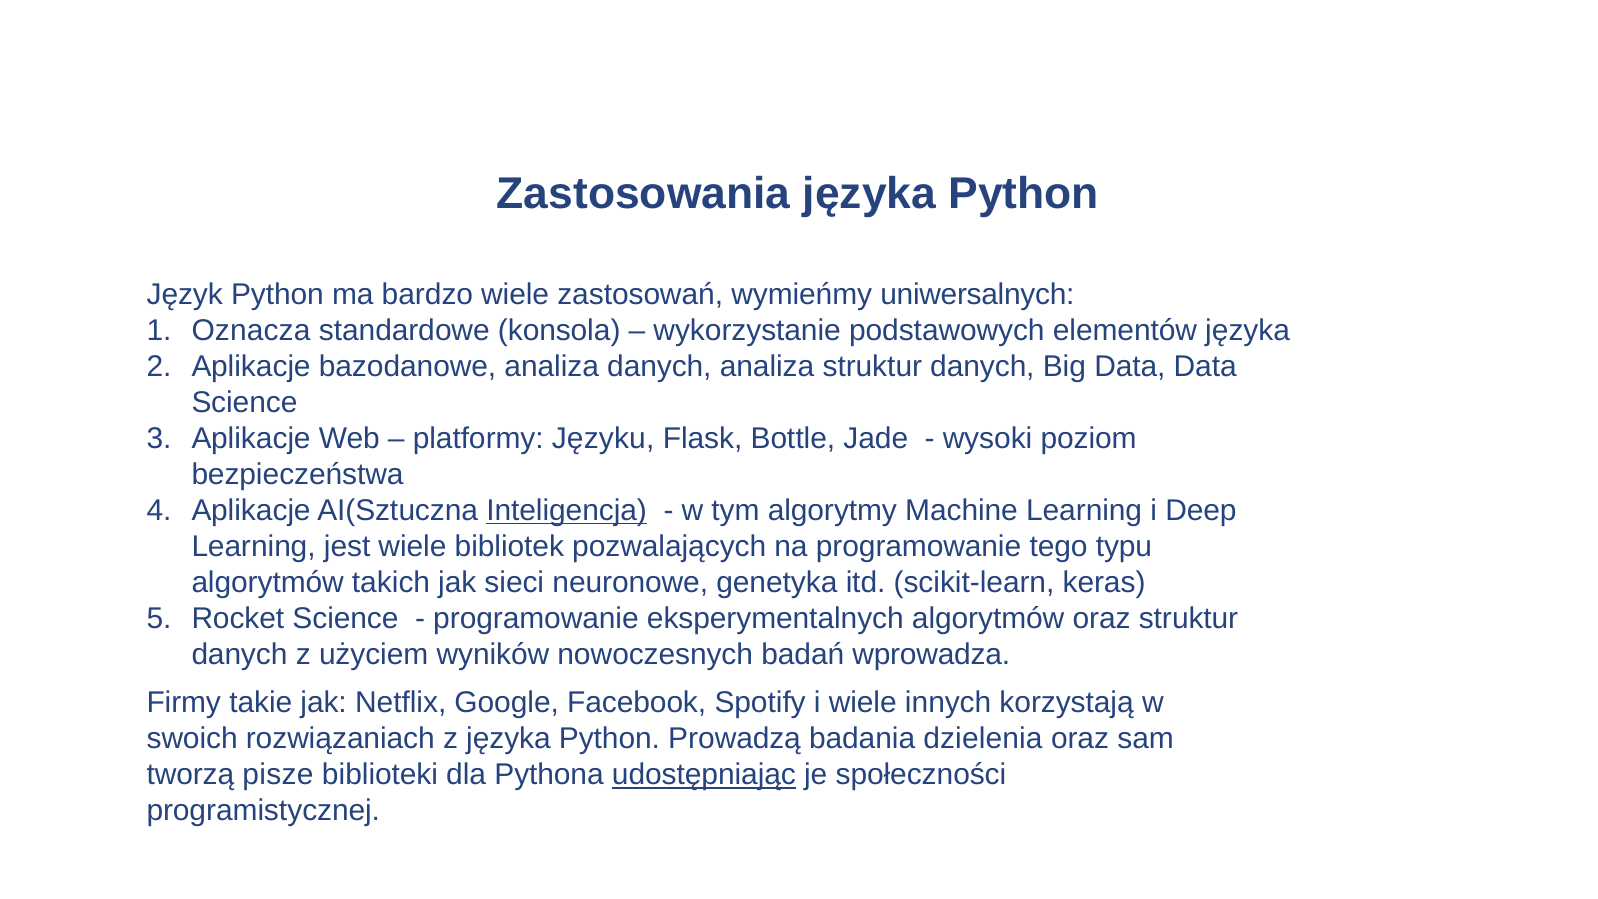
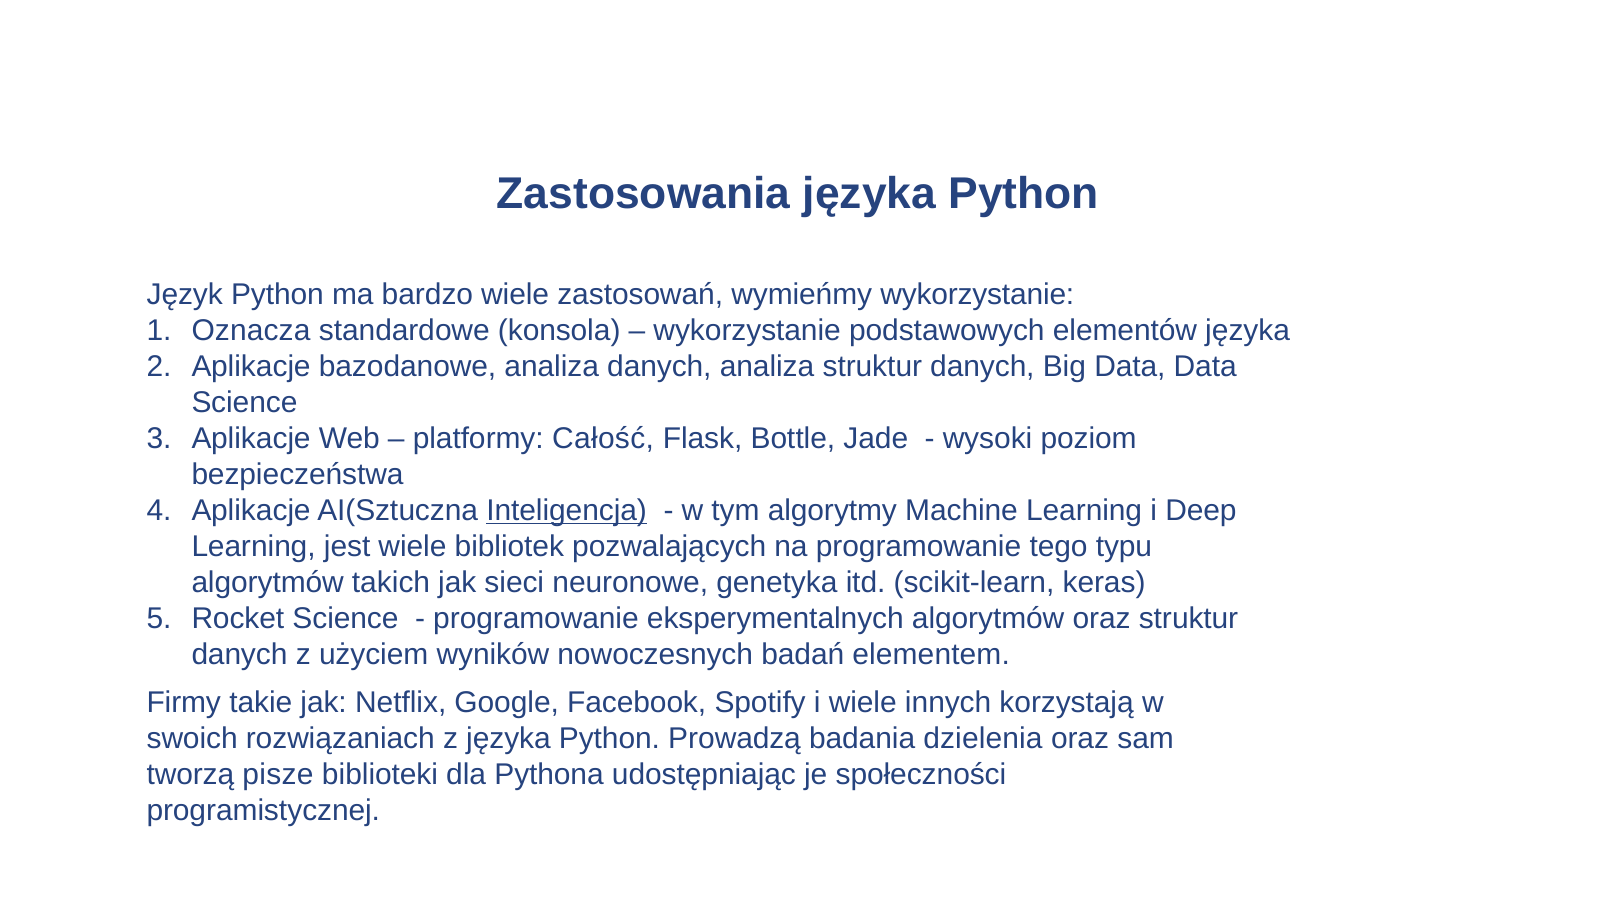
wymieńmy uniwersalnych: uniwersalnych -> wykorzystanie
Języku: Języku -> Całość
wprowadza: wprowadza -> elementem
udostępniając underline: present -> none
